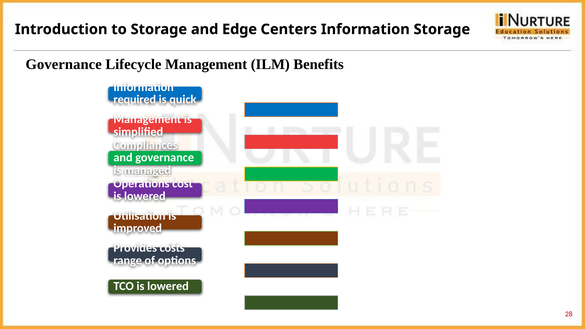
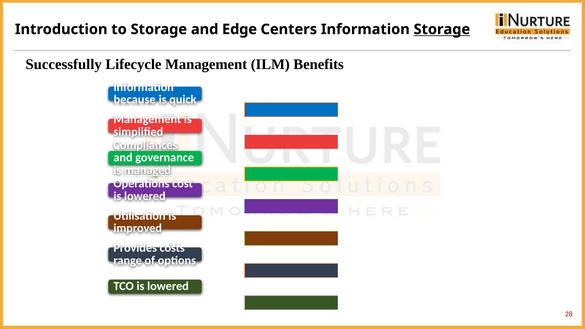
Storage at (442, 29) underline: none -> present
Governance at (64, 64): Governance -> Successfully
required: required -> because
